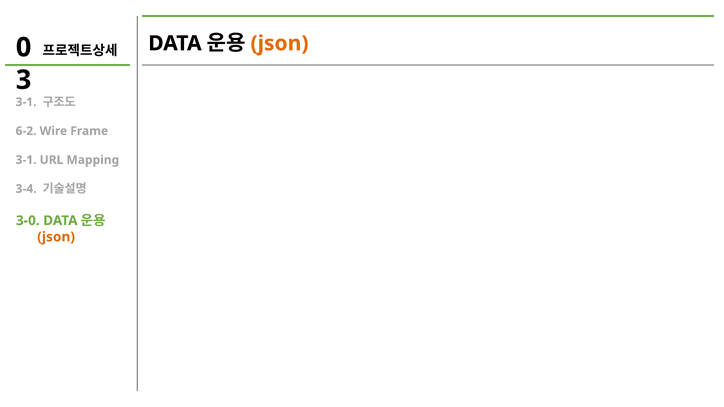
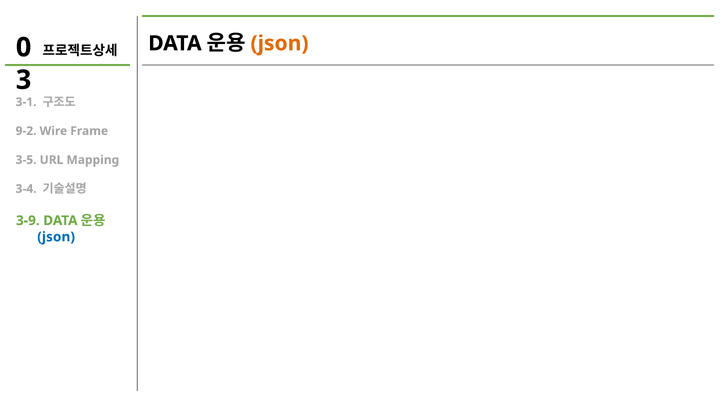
6-2: 6-2 -> 9-2
3-1 at (26, 160): 3-1 -> 3-5
3-0: 3-0 -> 3-9
json at (56, 237) colour: orange -> blue
